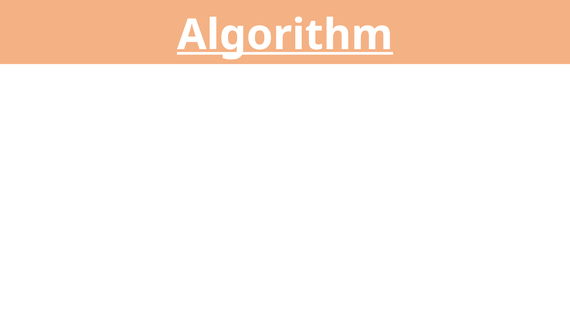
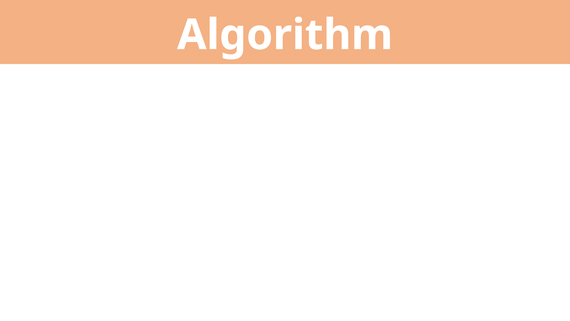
Algorithm underline: present -> none
